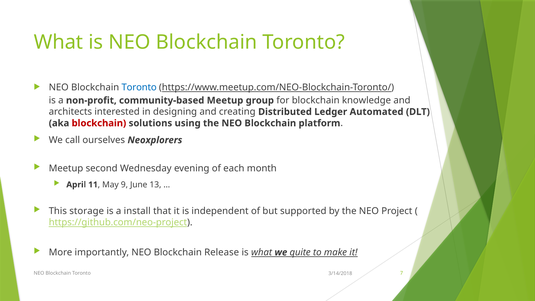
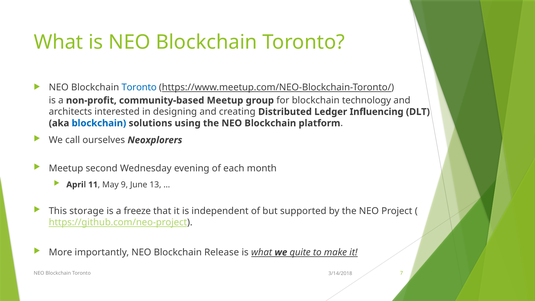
knowledge: knowledge -> technology
Automated: Automated -> Influencing
blockchain at (99, 123) colour: red -> blue
install: install -> freeze
